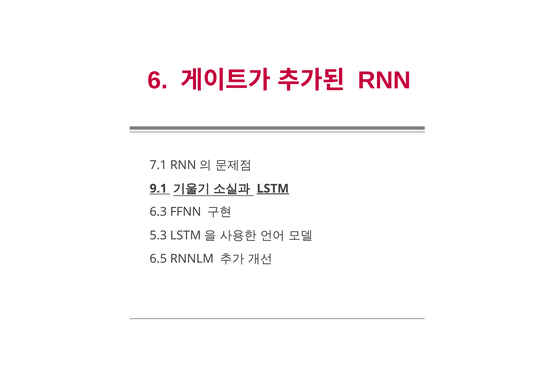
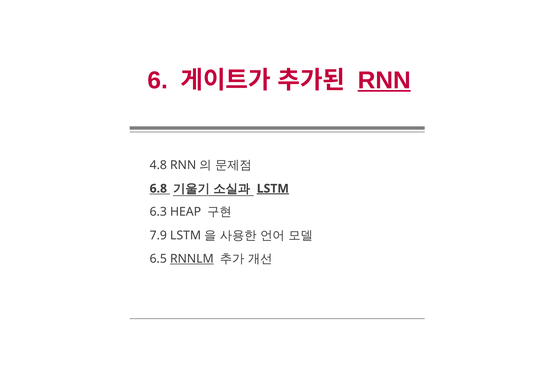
RNN underline: none -> present
7.1: 7.1 -> 4.8
9.1: 9.1 -> 6.8
FFNN: FFNN -> HEAP
5.3: 5.3 -> 7.9
RNNLM underline: none -> present
